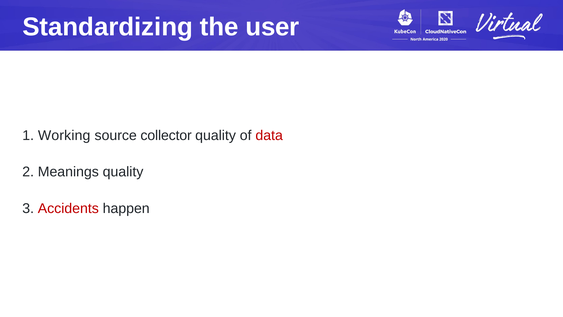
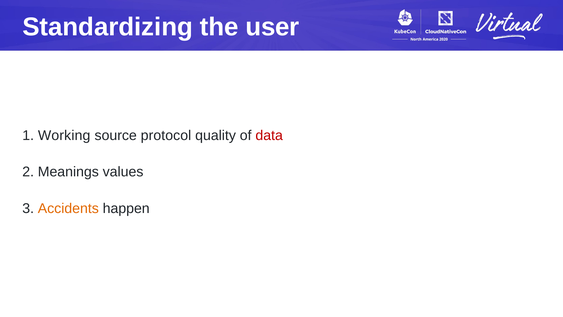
collector: collector -> protocol
Meanings quality: quality -> values
Accidents colour: red -> orange
